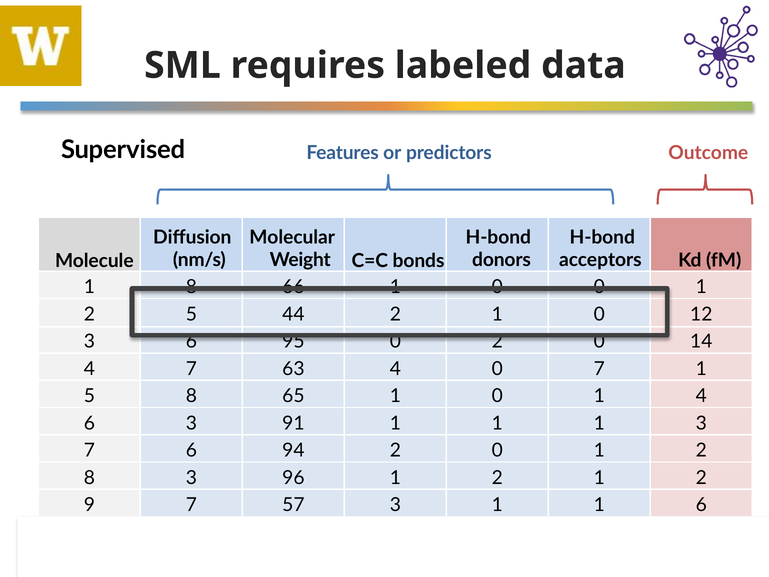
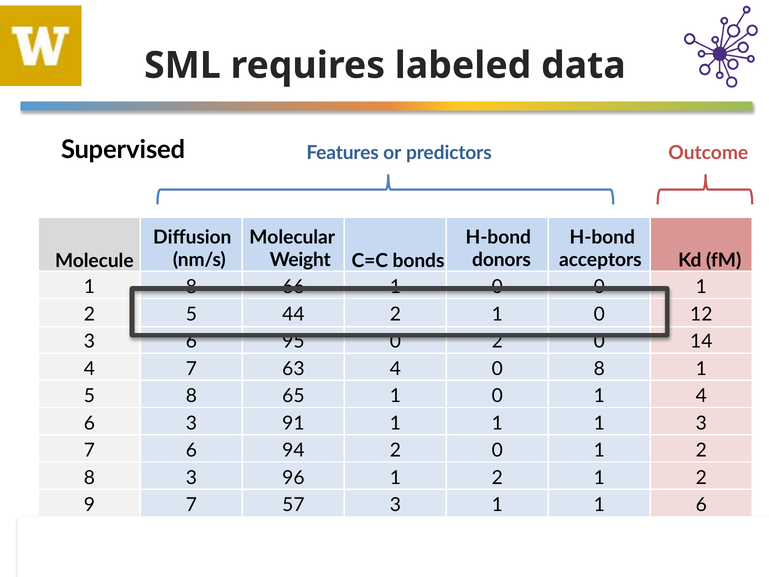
4 0 7: 7 -> 8
